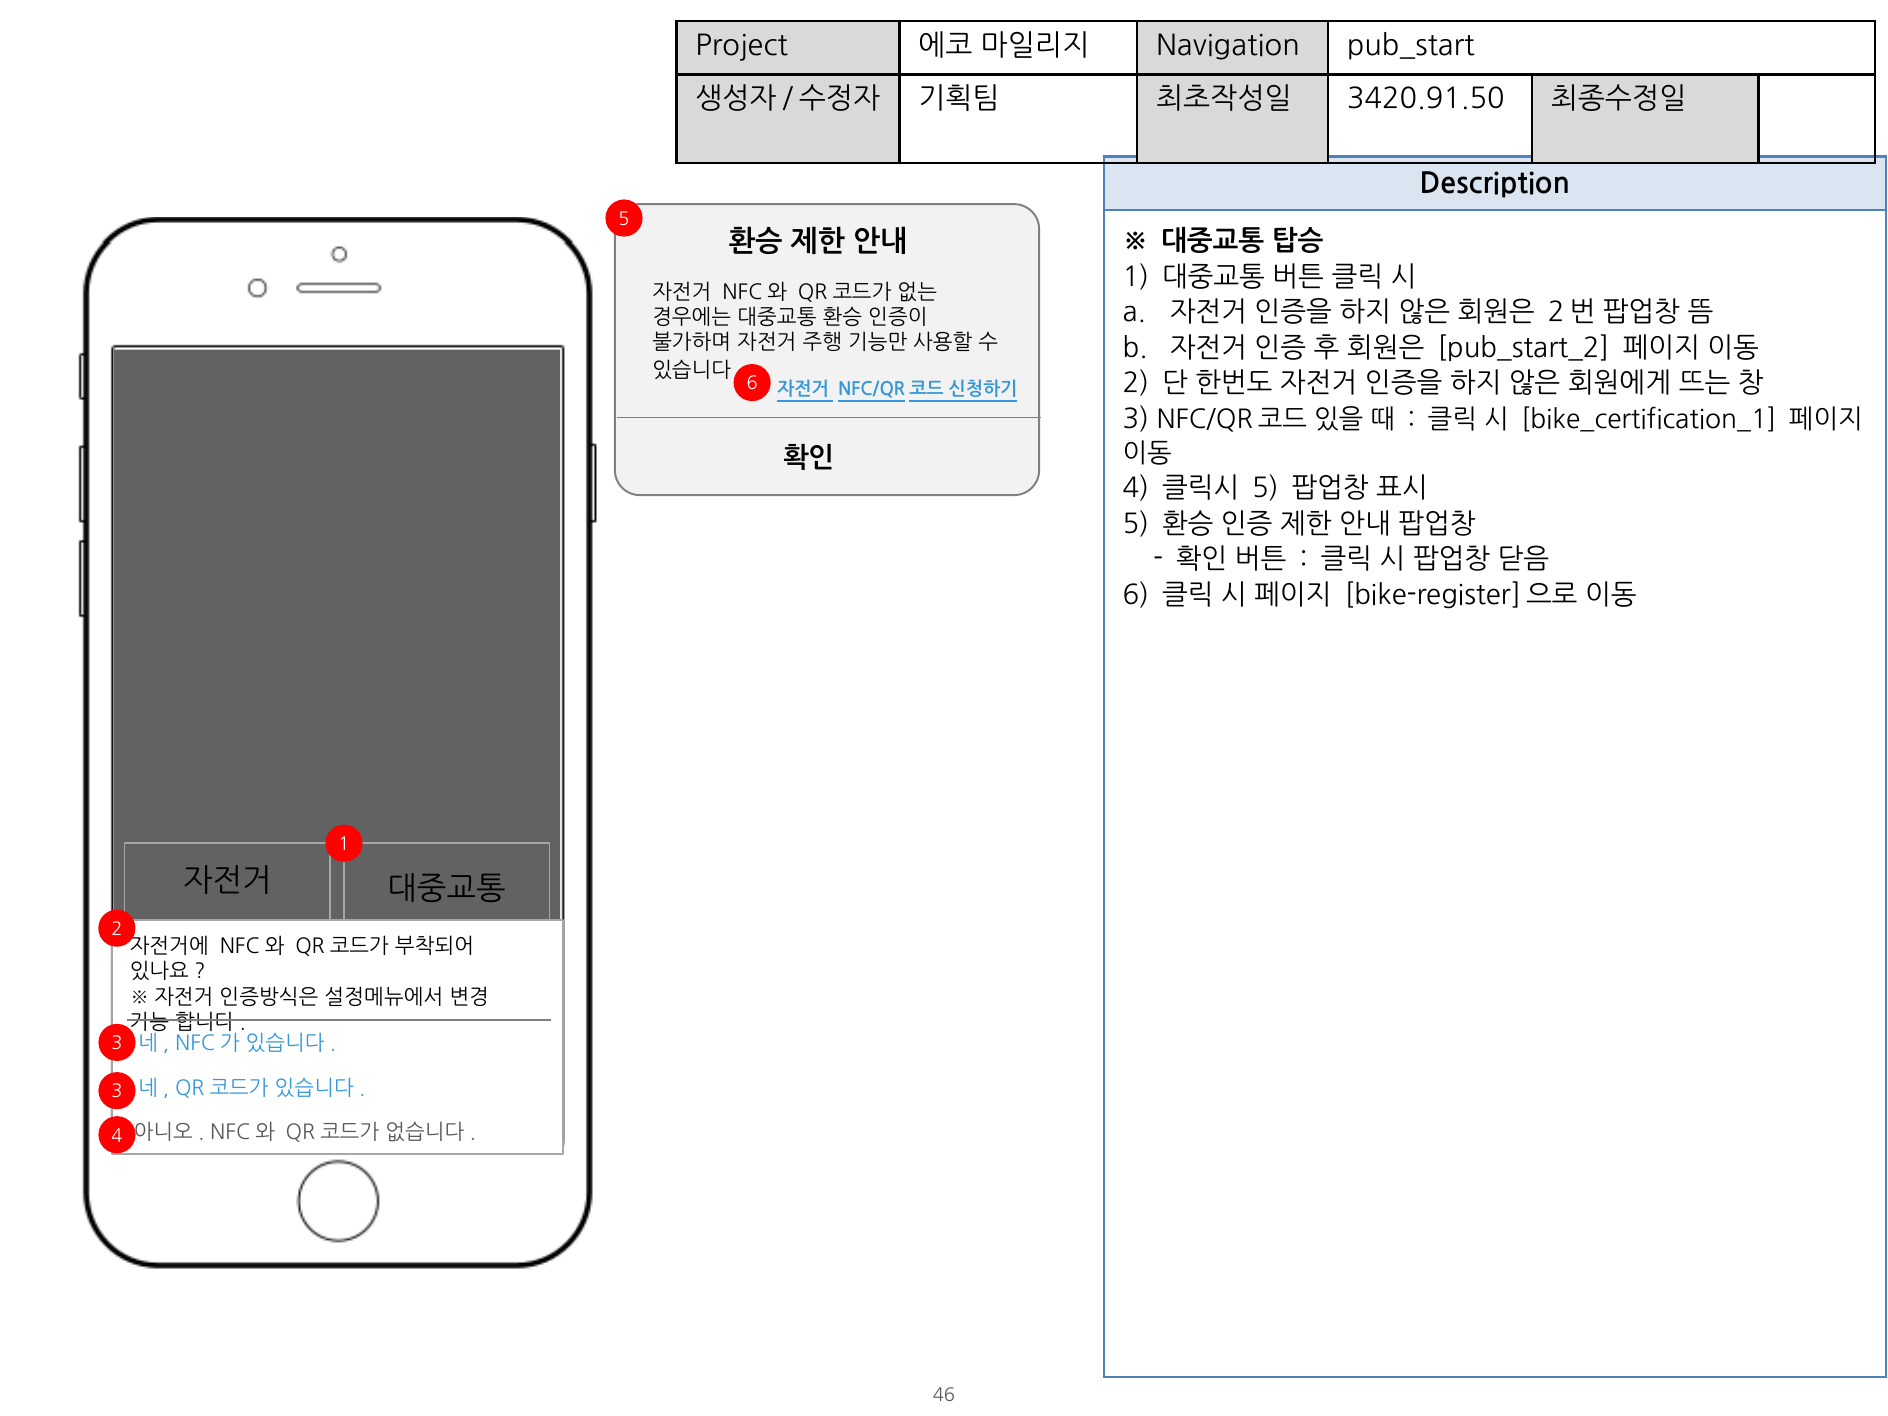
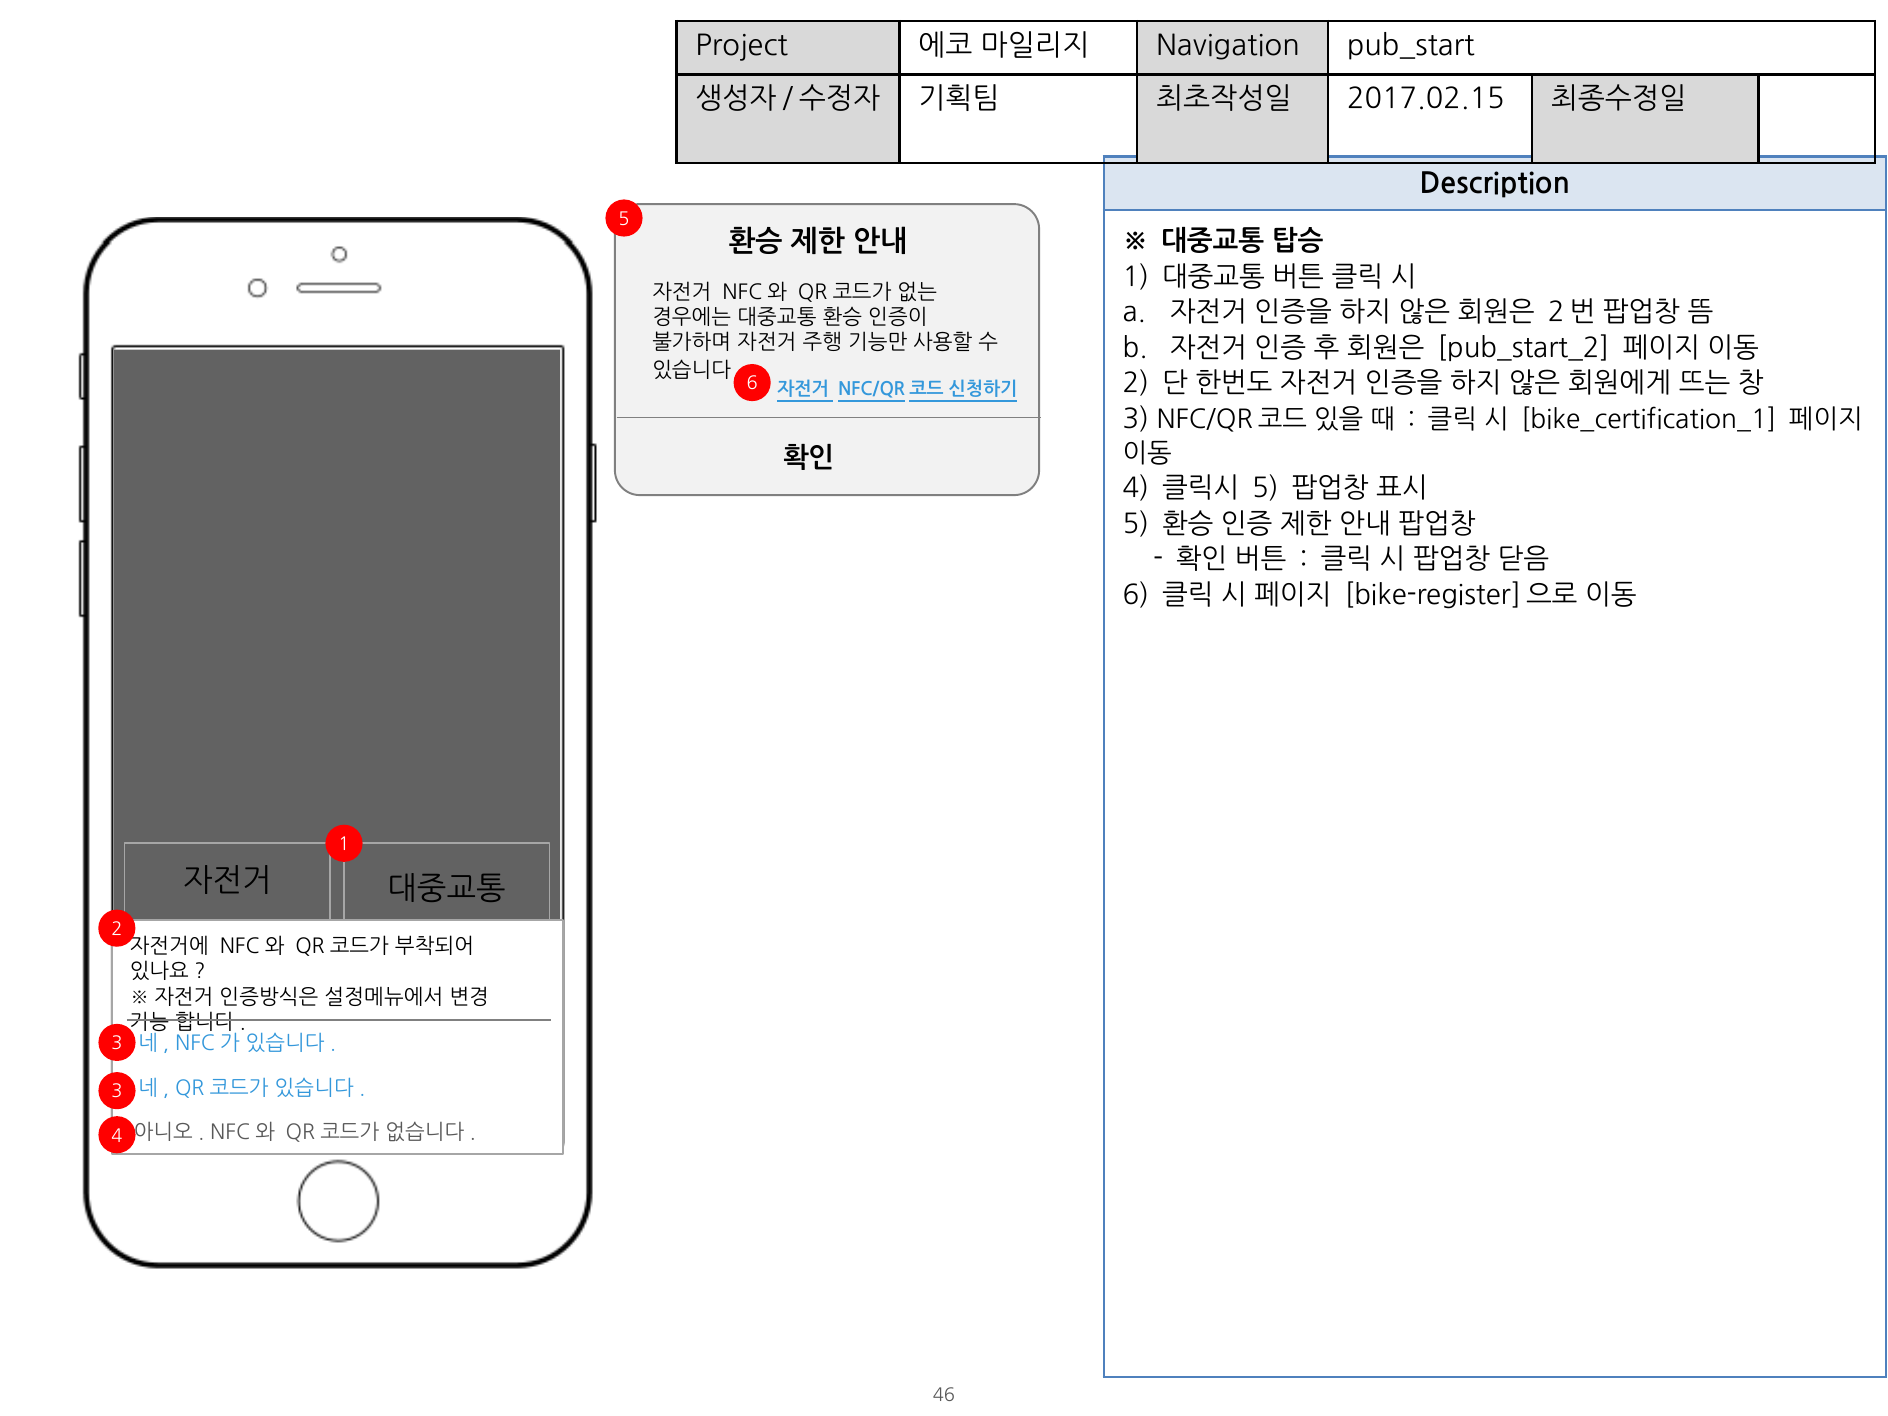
3420.91.50: 3420.91.50 -> 2017.02.15
